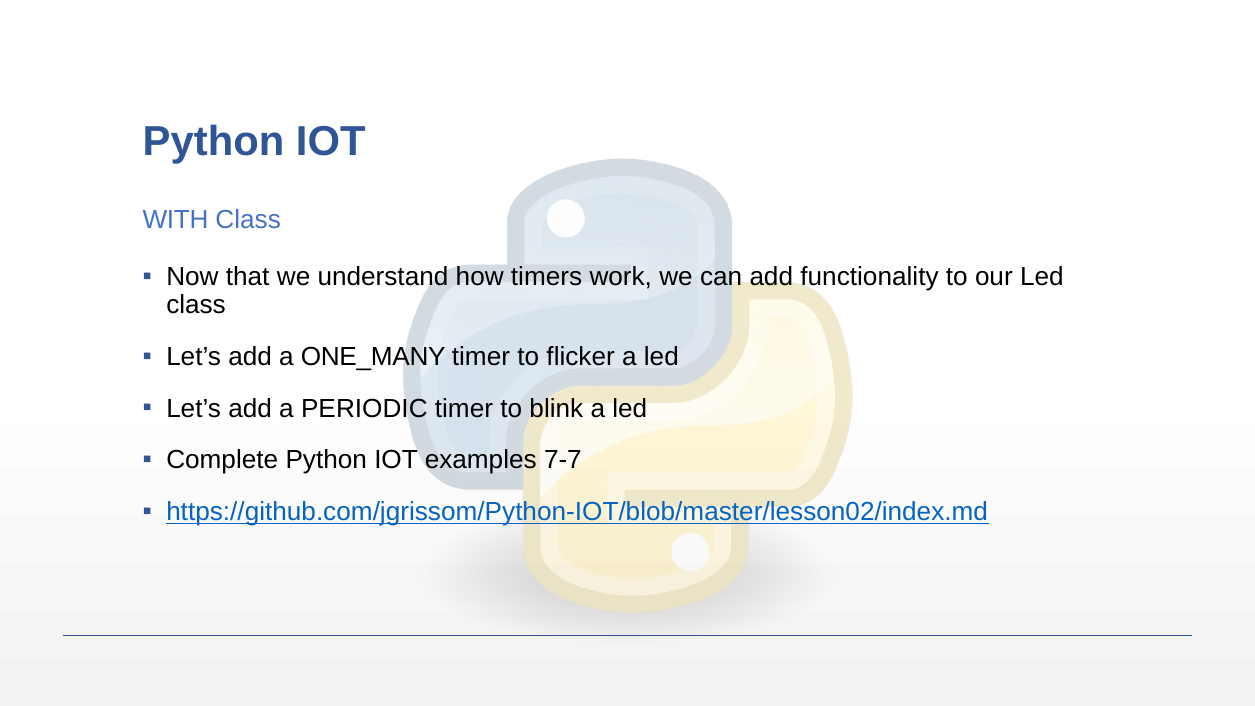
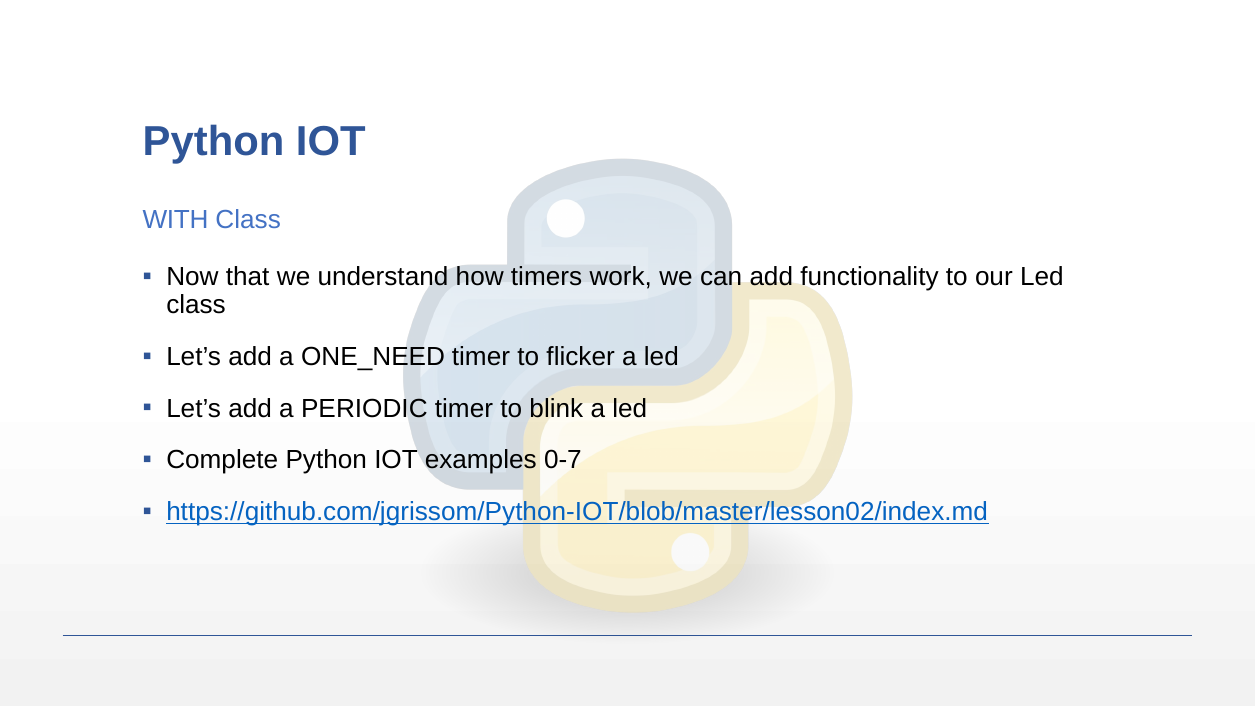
ONE_MANY: ONE_MANY -> ONE_NEED
7-7: 7-7 -> 0-7
